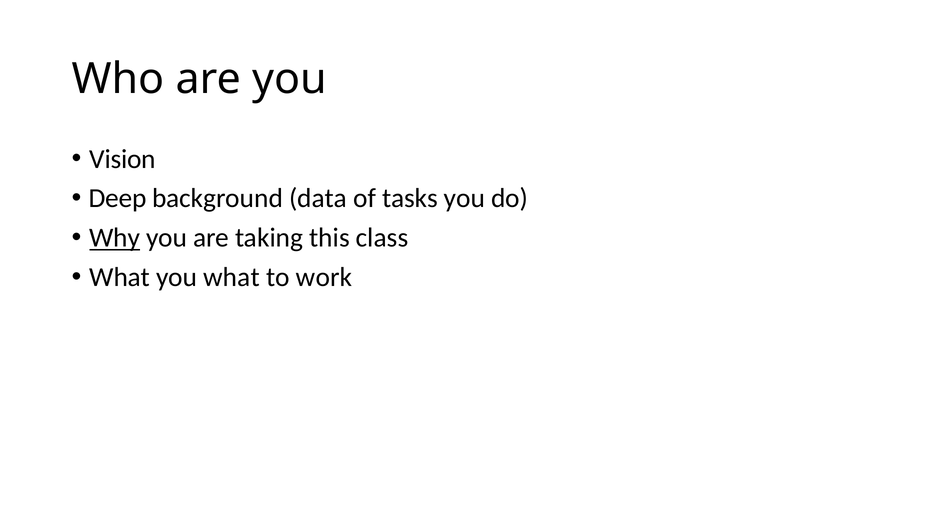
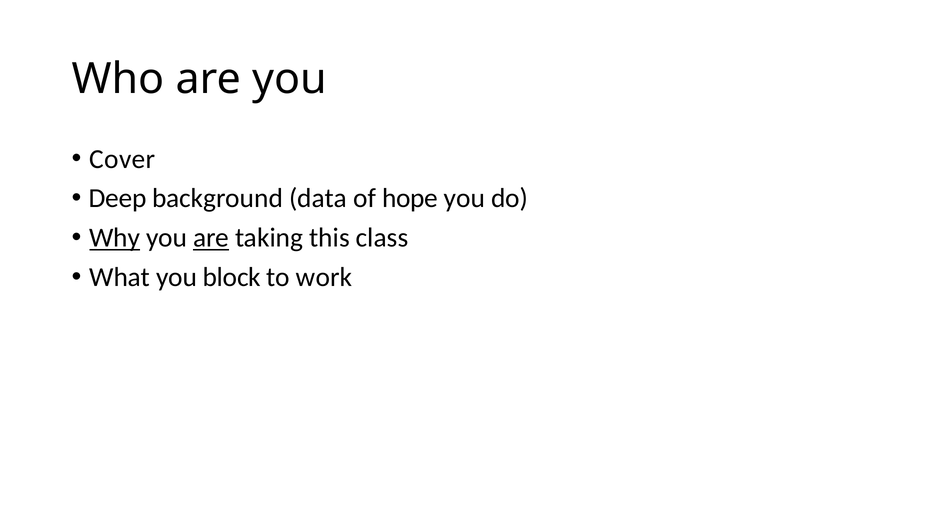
Vision: Vision -> Cover
tasks: tasks -> hope
are at (211, 238) underline: none -> present
you what: what -> block
